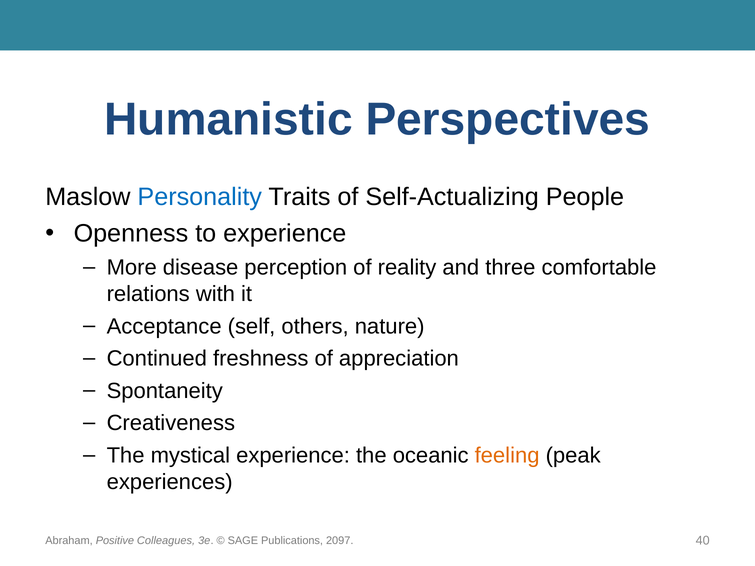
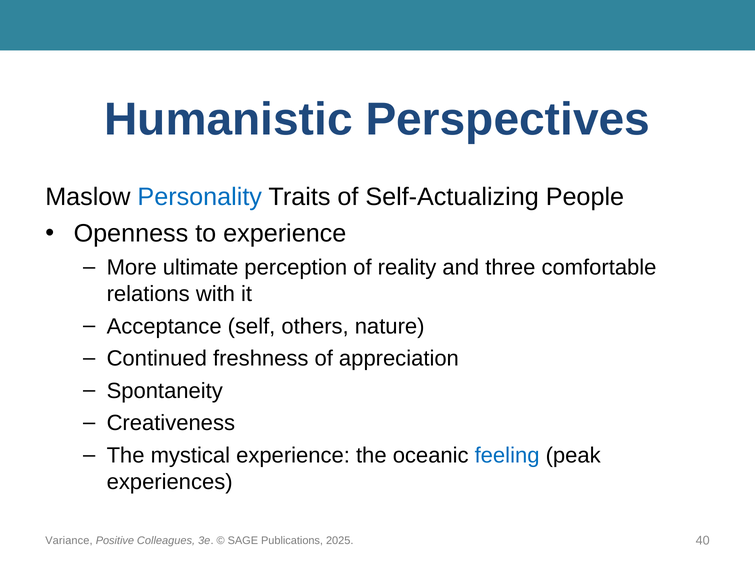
disease: disease -> ultimate
feeling colour: orange -> blue
Abraham: Abraham -> Variance
2097: 2097 -> 2025
